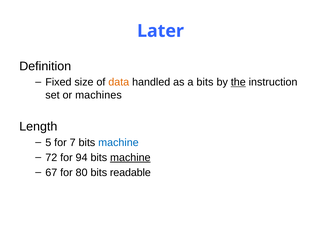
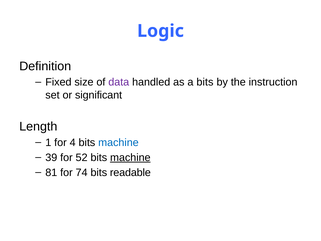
Later: Later -> Logic
data colour: orange -> purple
the underline: present -> none
machines: machines -> significant
5: 5 -> 1
7: 7 -> 4
72: 72 -> 39
94: 94 -> 52
67: 67 -> 81
80: 80 -> 74
